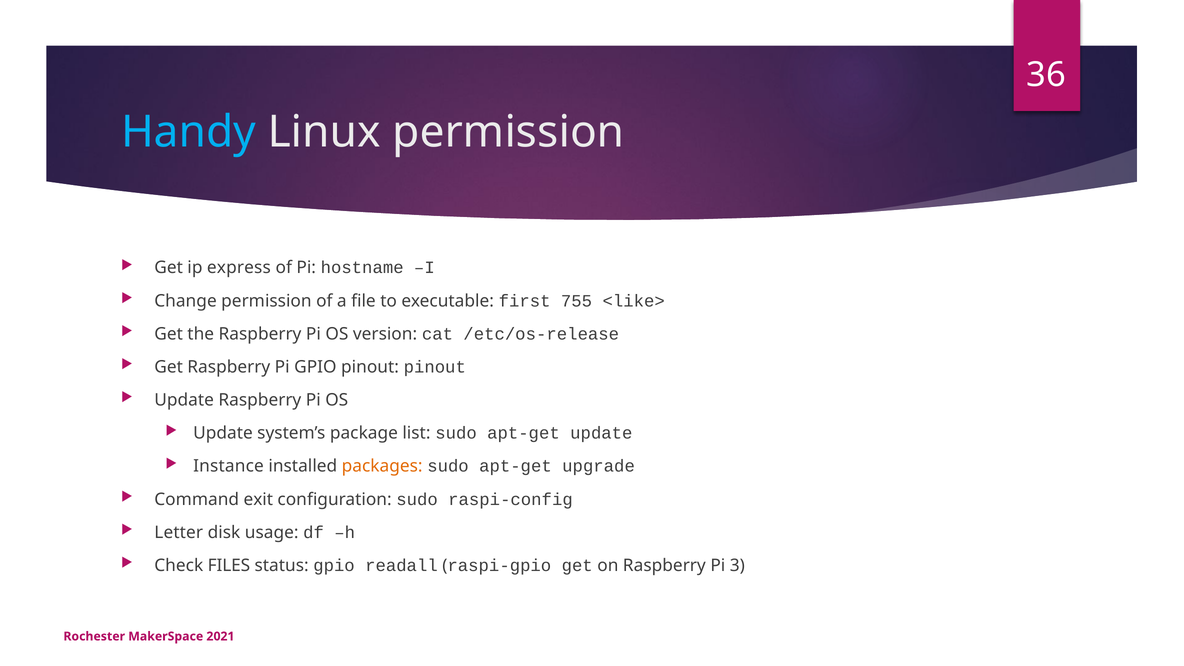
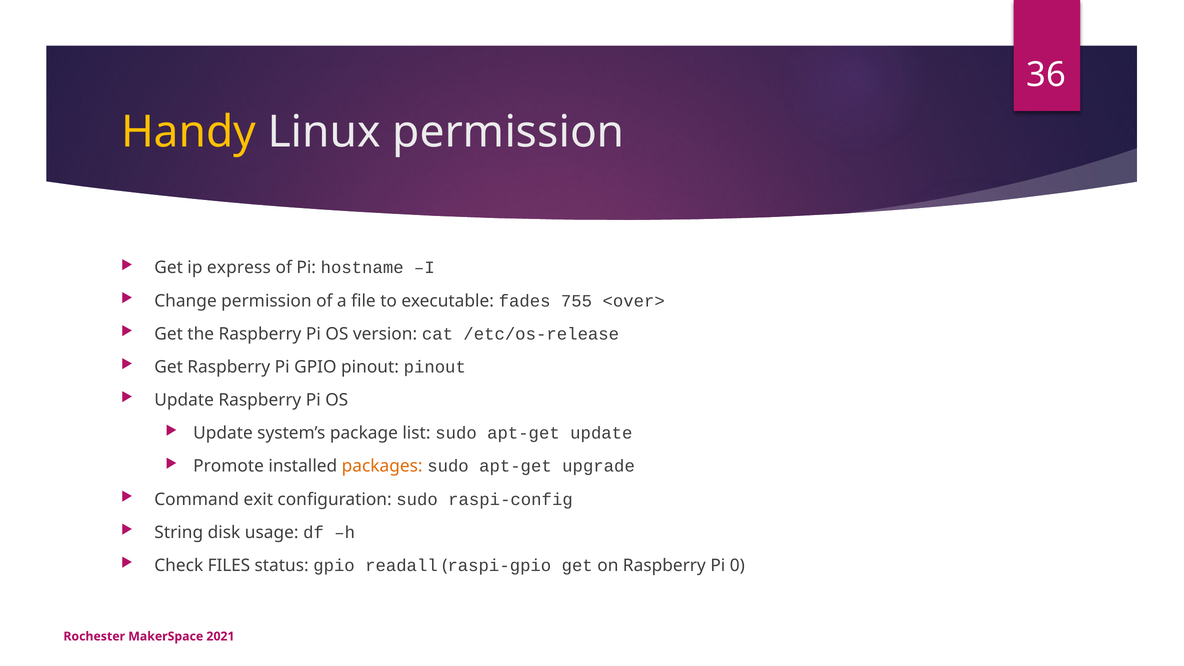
Handy colour: light blue -> yellow
first: first -> fades
<like>: <like> -> <over>
Instance: Instance -> Promote
Letter: Letter -> String
3: 3 -> 0
